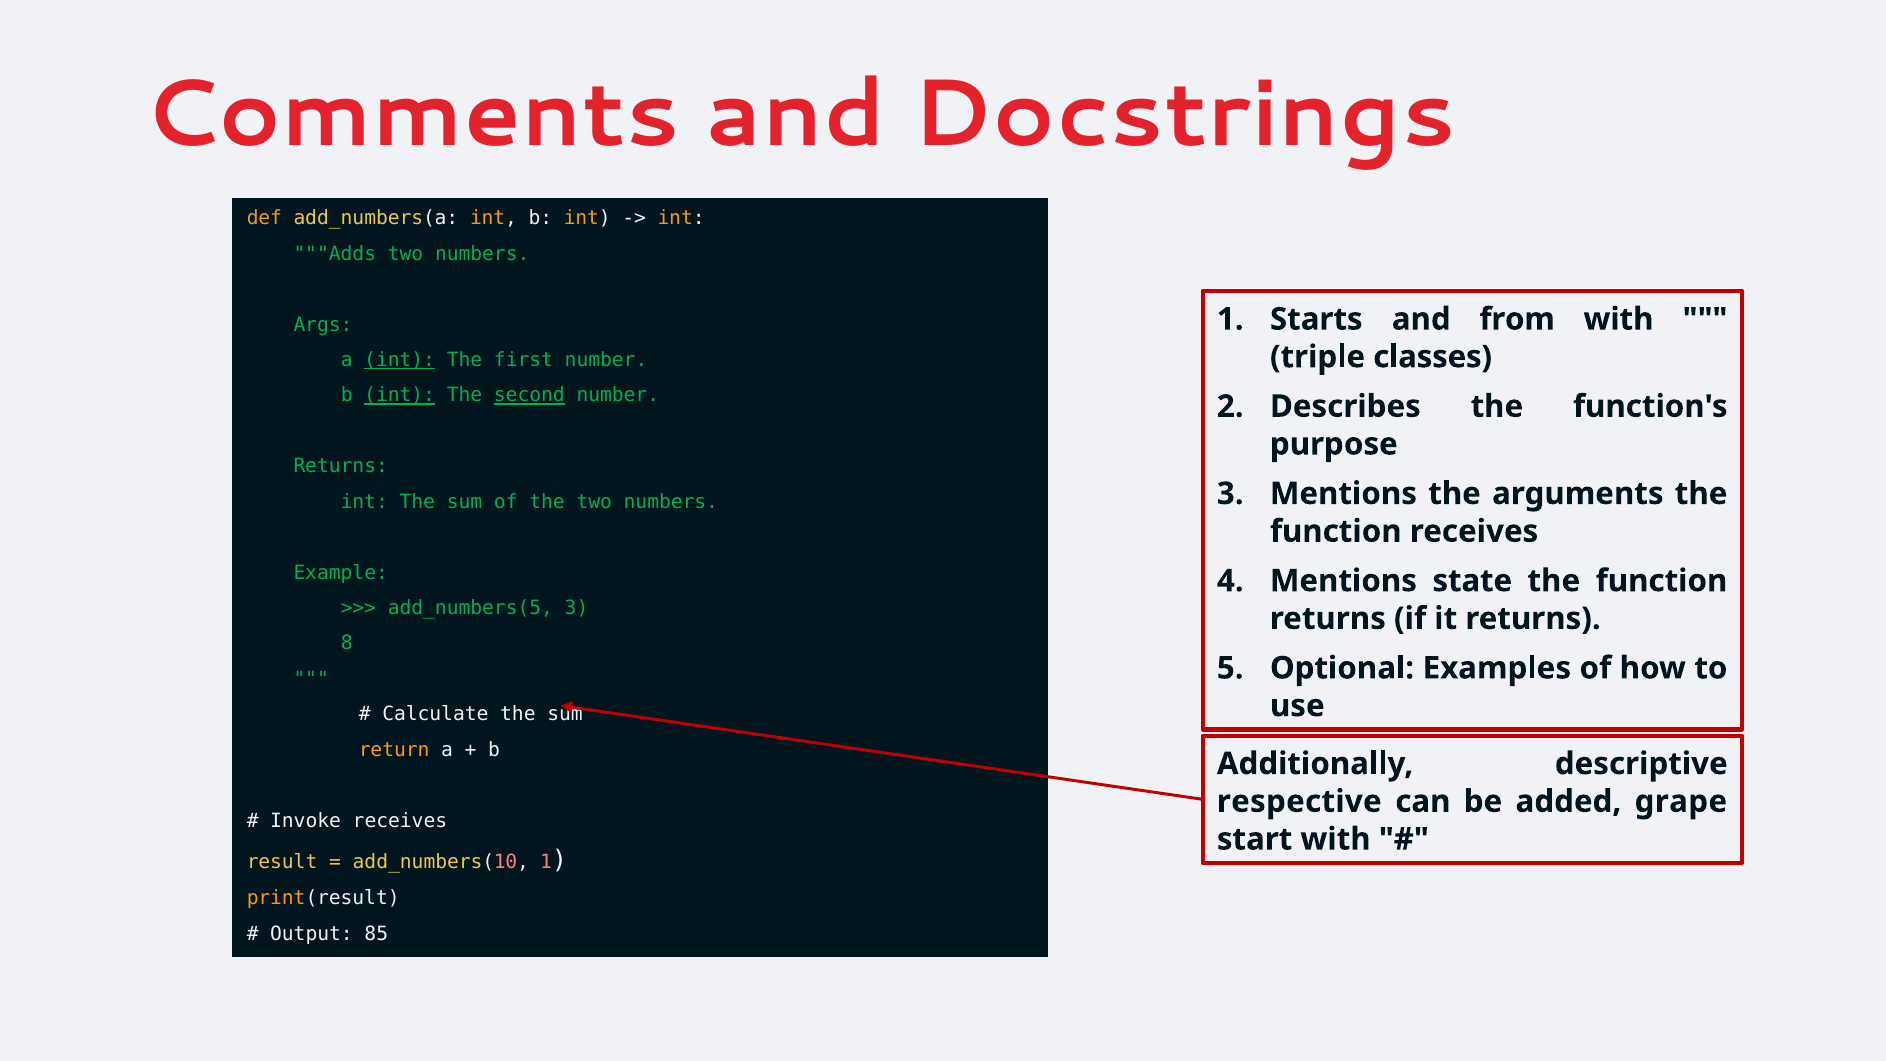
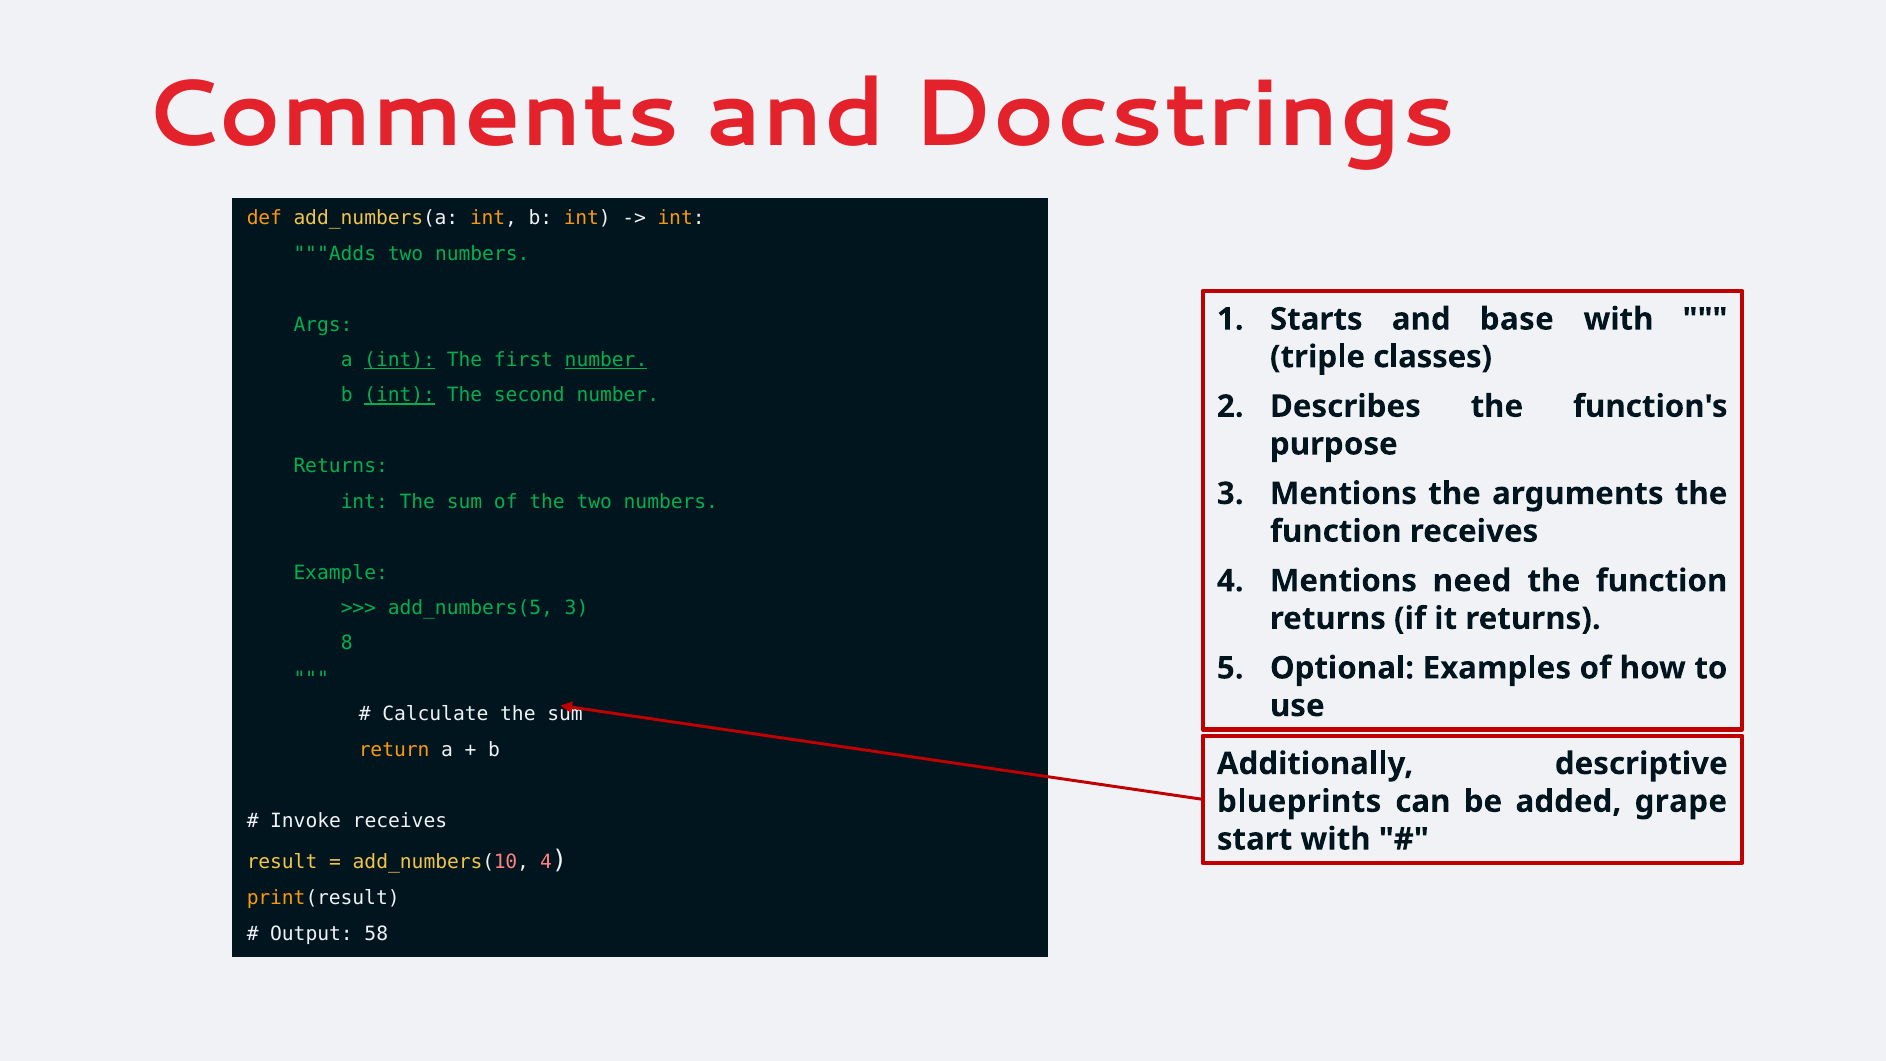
from: from -> base
number at (606, 360) underline: none -> present
second underline: present -> none
state: state -> need
respective: respective -> blueprints
add_numbers(10 1: 1 -> 4
85: 85 -> 58
